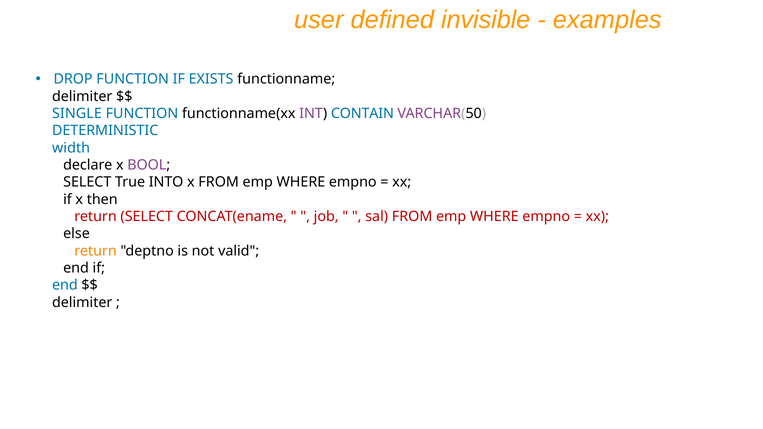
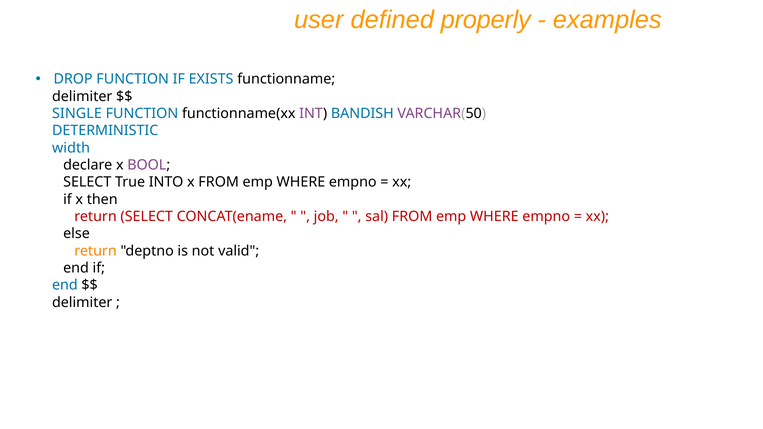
invisible: invisible -> properly
CONTAIN: CONTAIN -> BANDISH
